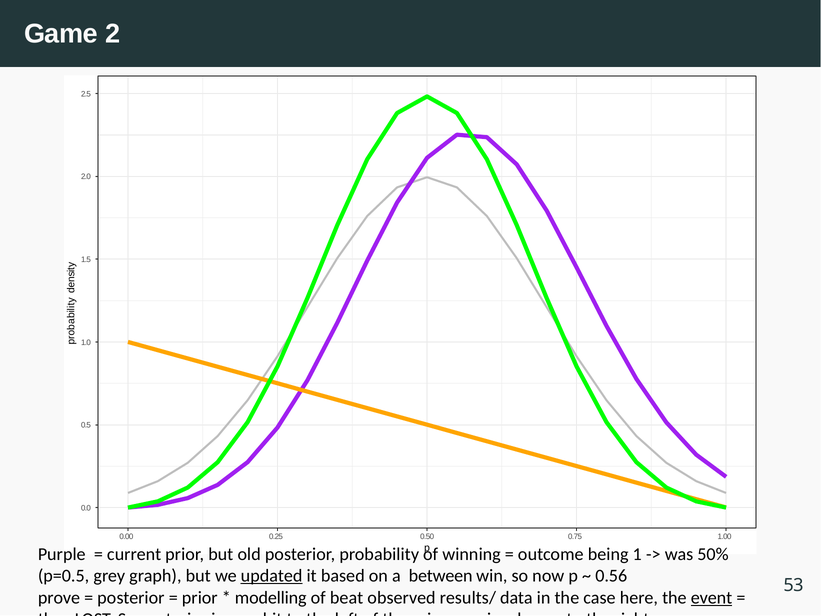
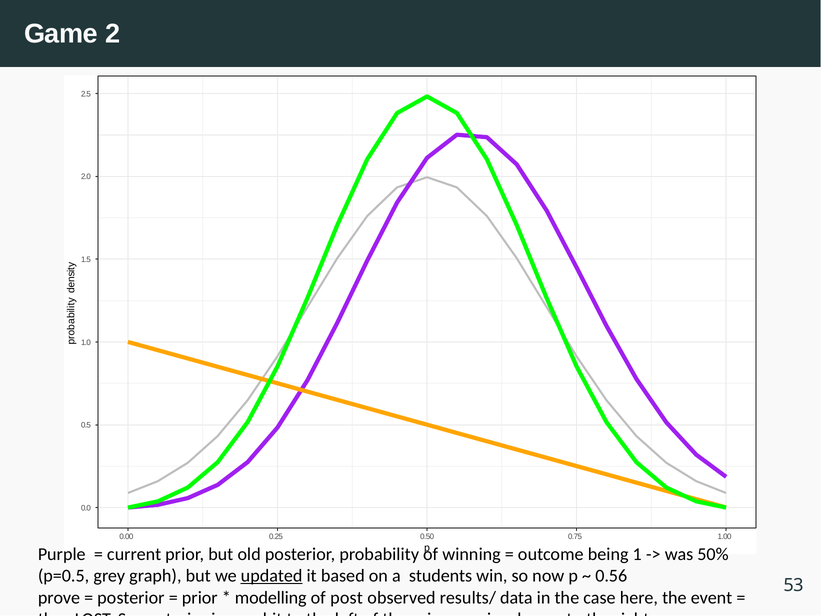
between: between -> students
beat: beat -> post
event underline: present -> none
